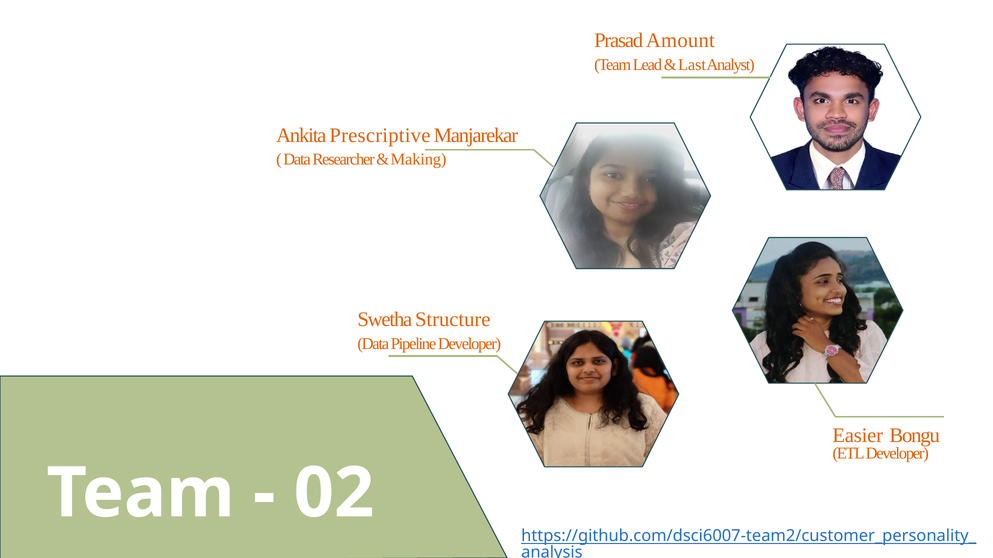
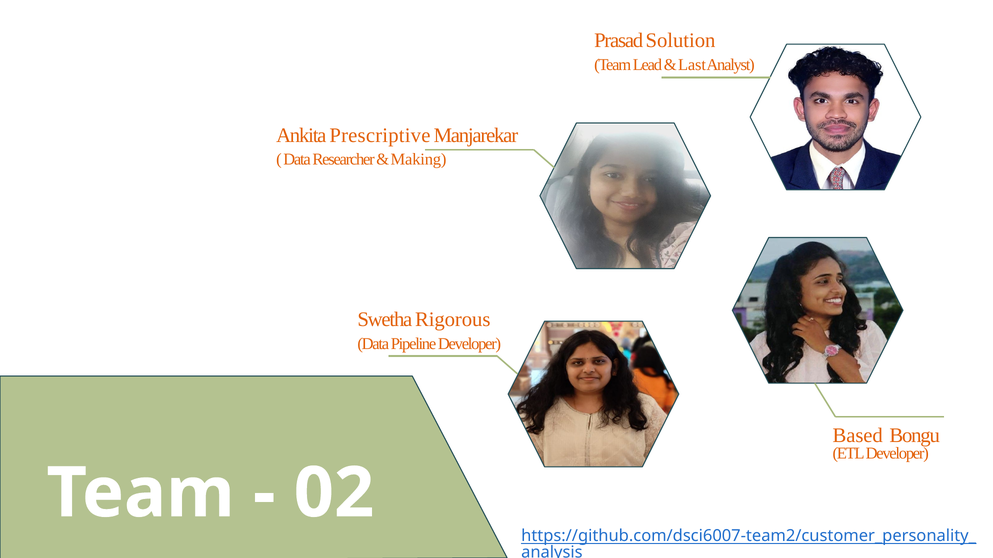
Amount: Amount -> Solution
Structure: Structure -> Rigorous
Easier: Easier -> Based
